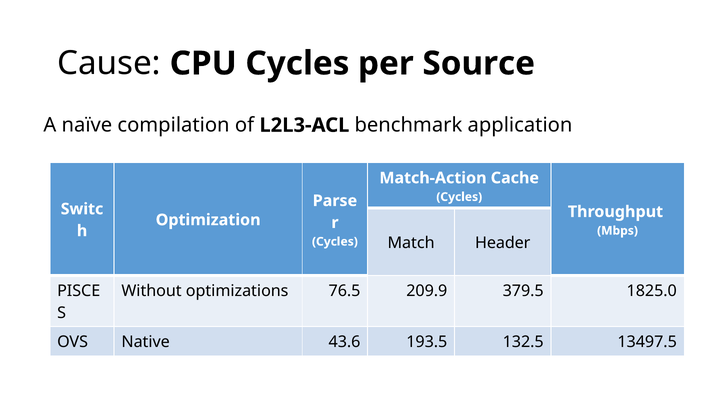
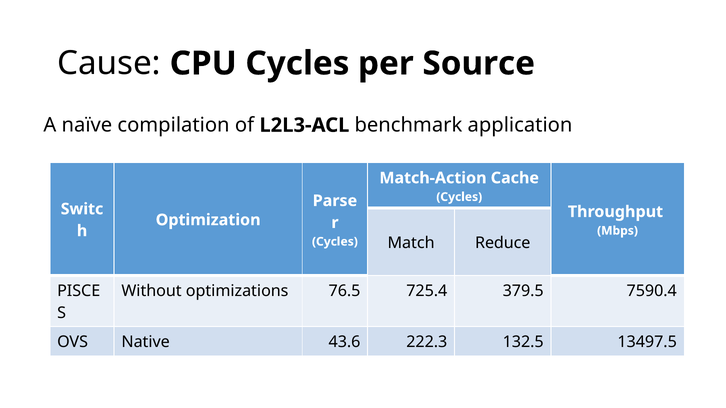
Header: Header -> Reduce
209.9: 209.9 -> 725.4
1825.0: 1825.0 -> 7590.4
193.5: 193.5 -> 222.3
